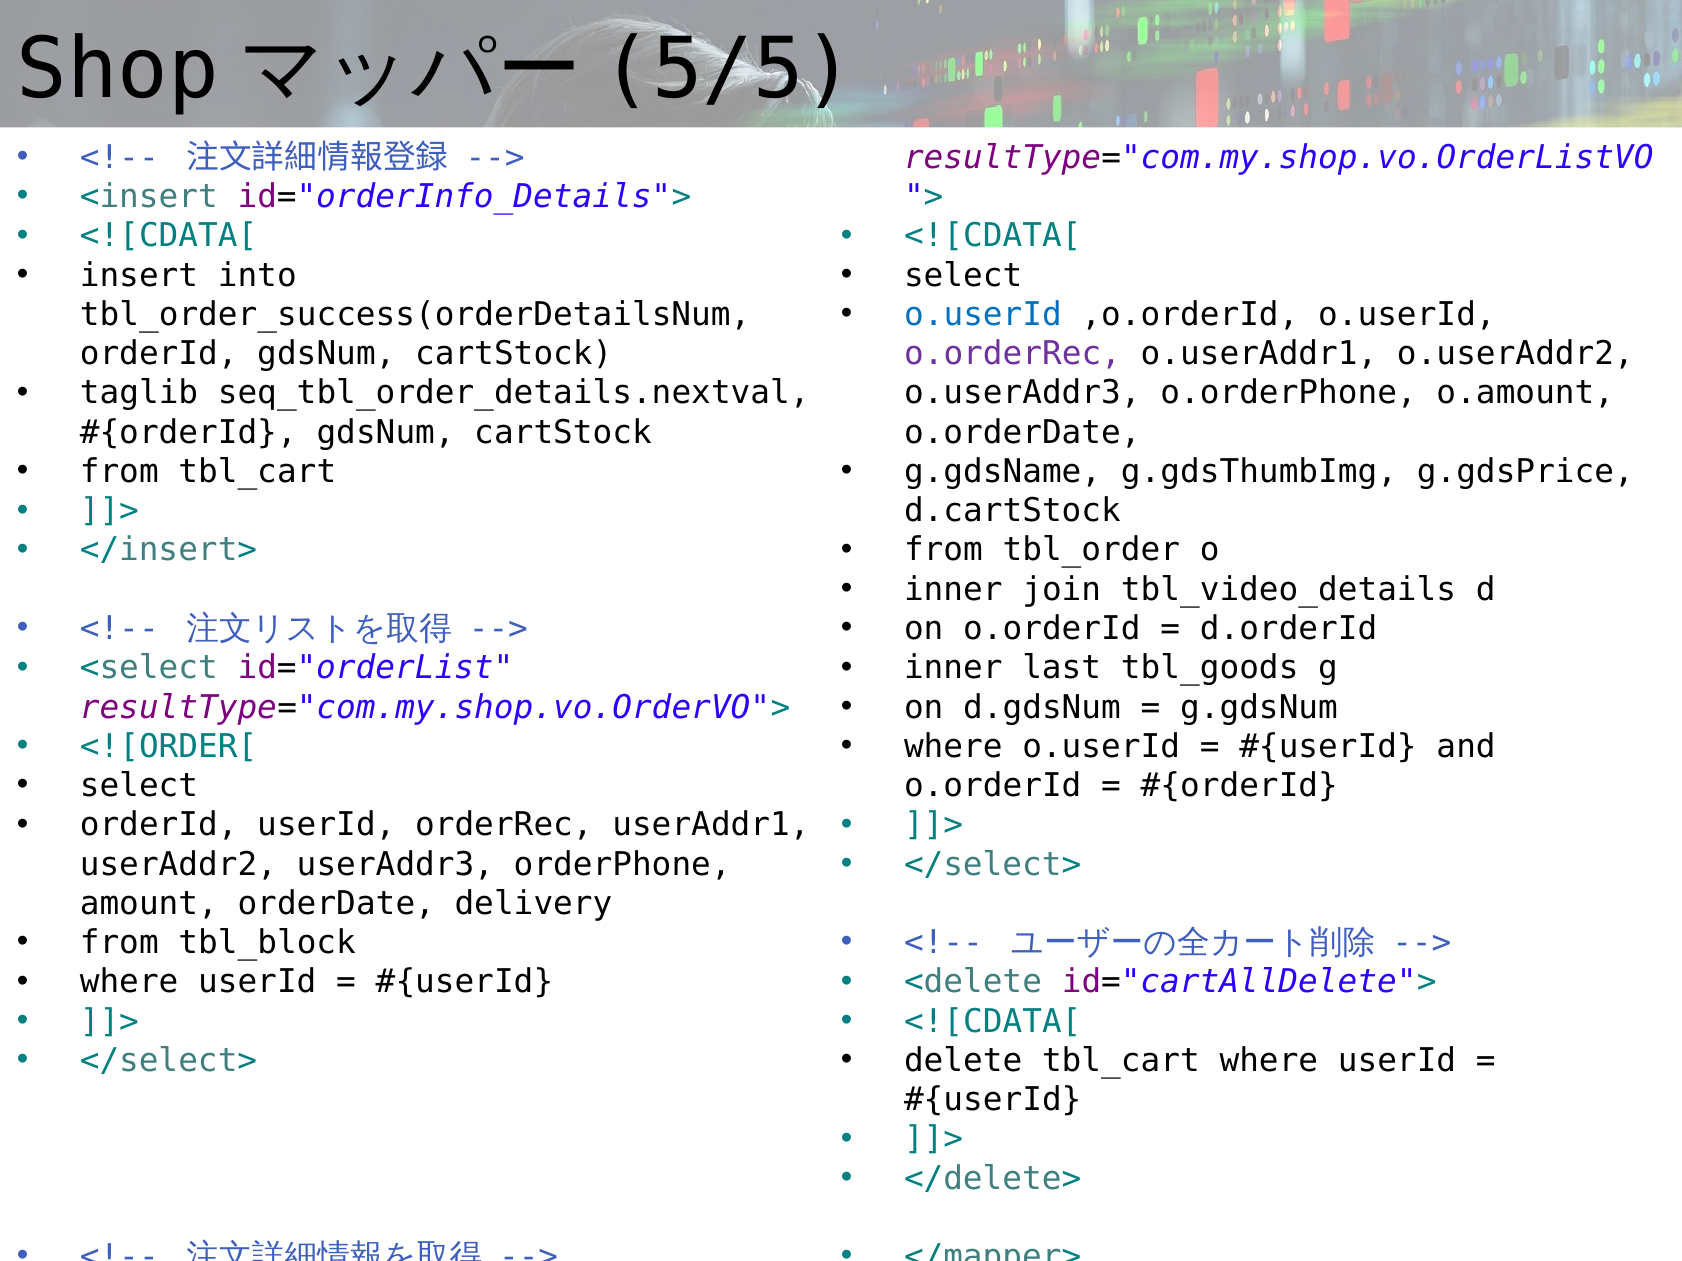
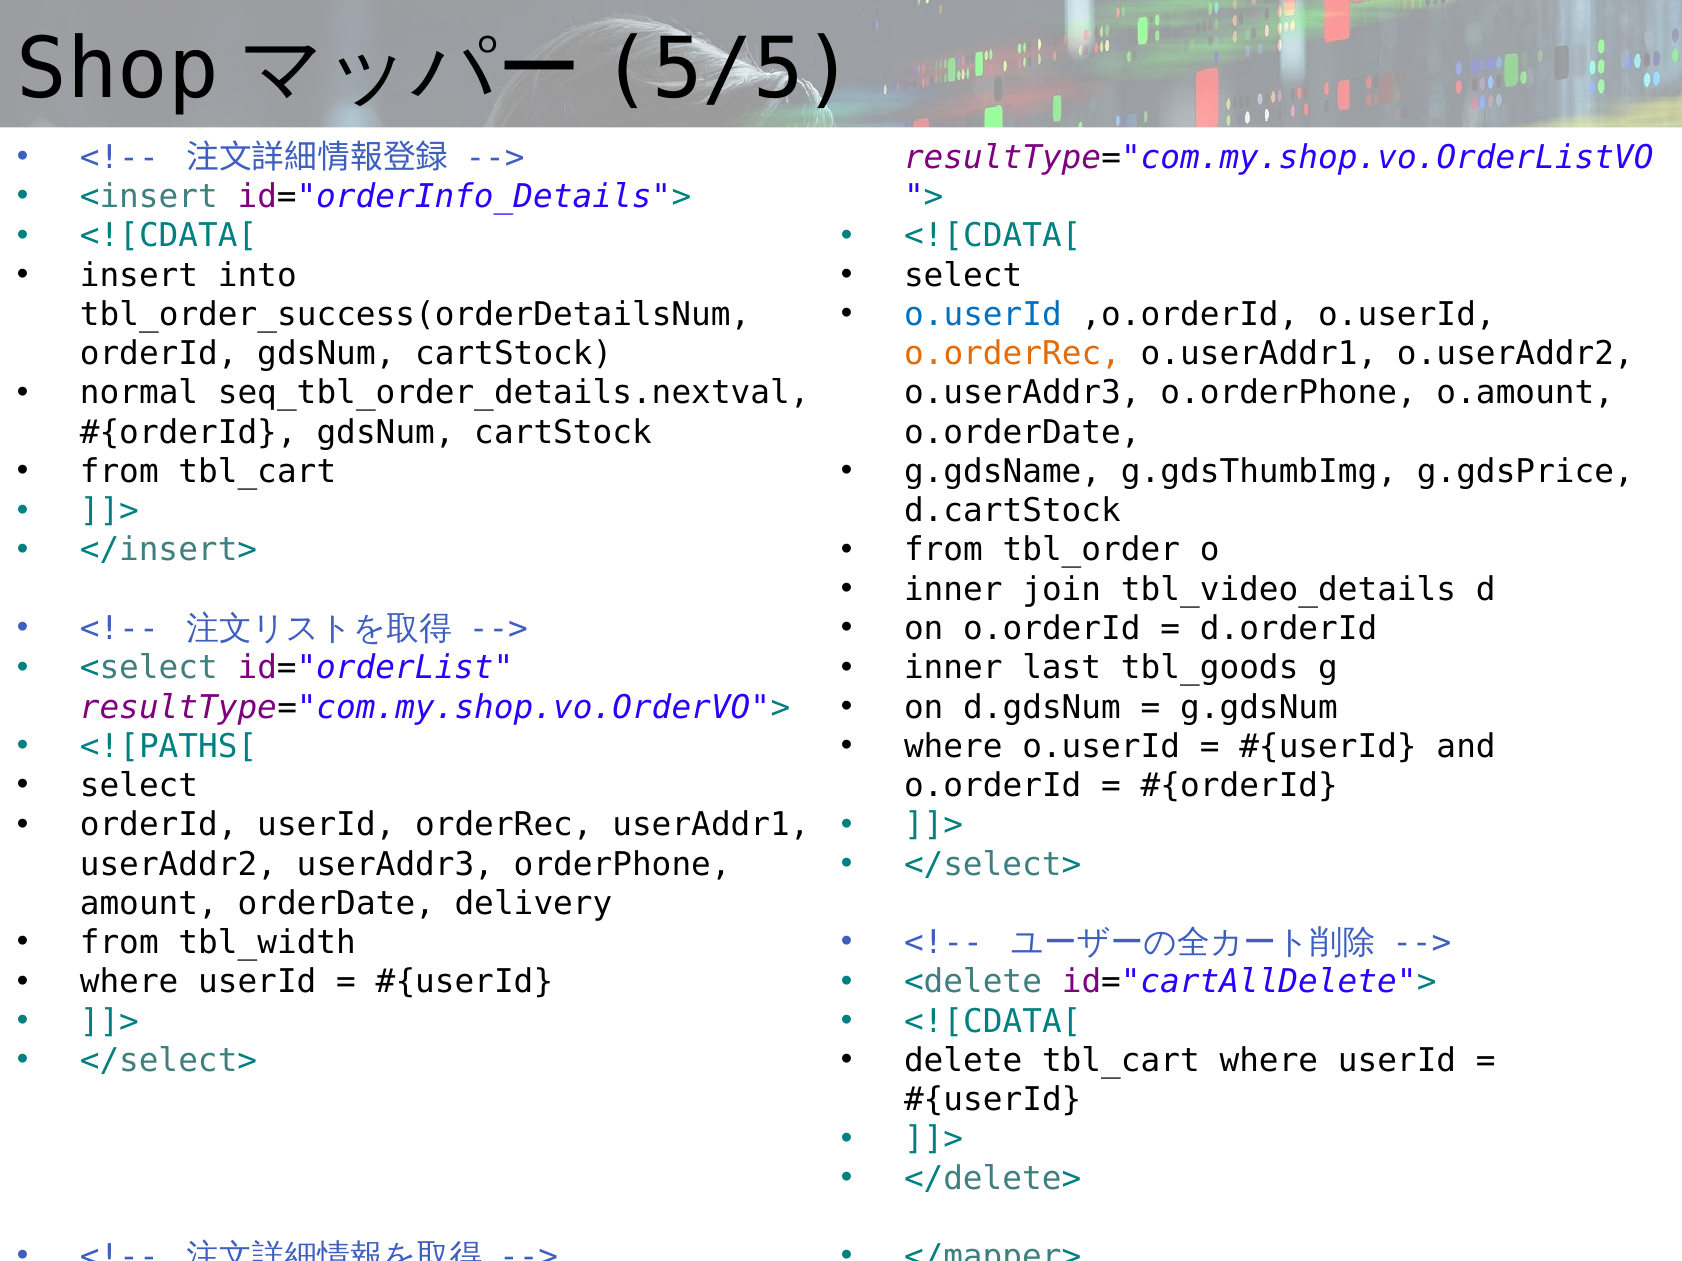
o.orderRec colour: purple -> orange
taglib: taglib -> normal
<![ORDER[: <![ORDER[ -> <![PATHS[
tbl_block: tbl_block -> tbl_width
